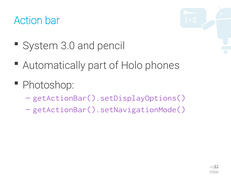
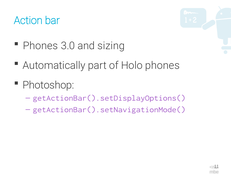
System at (40, 46): System -> Phones
pencil: pencil -> sizing
